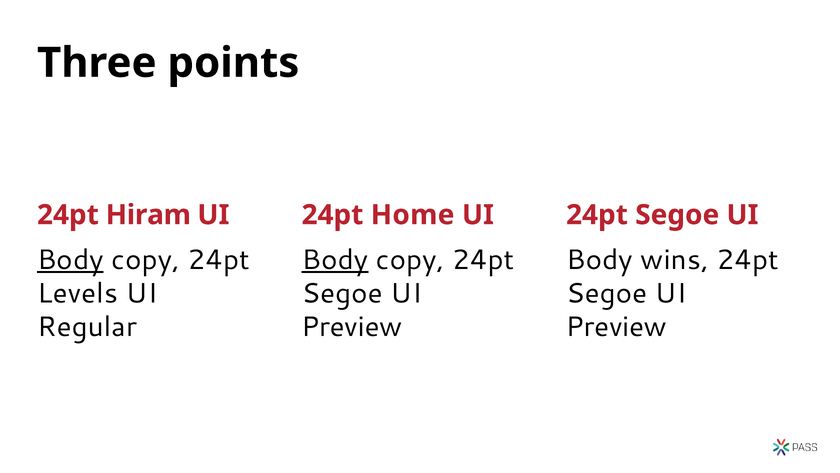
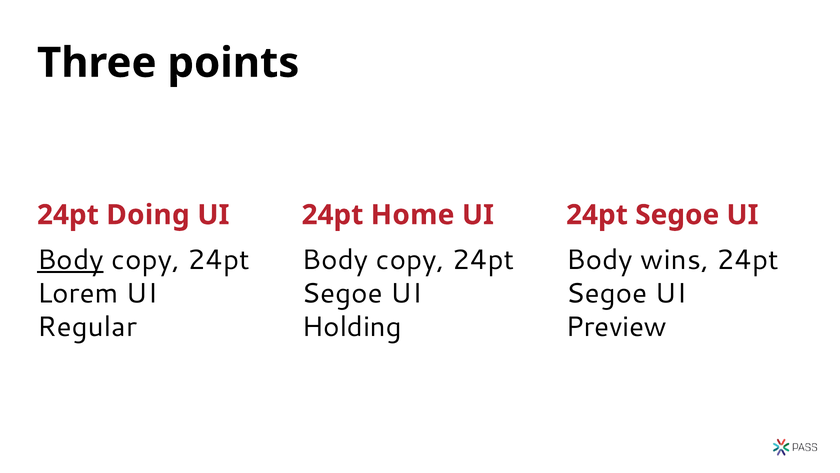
Hiram: Hiram -> Doing
Body at (335, 260) underline: present -> none
Levels: Levels -> Lorem
Preview at (352, 327): Preview -> Holding
